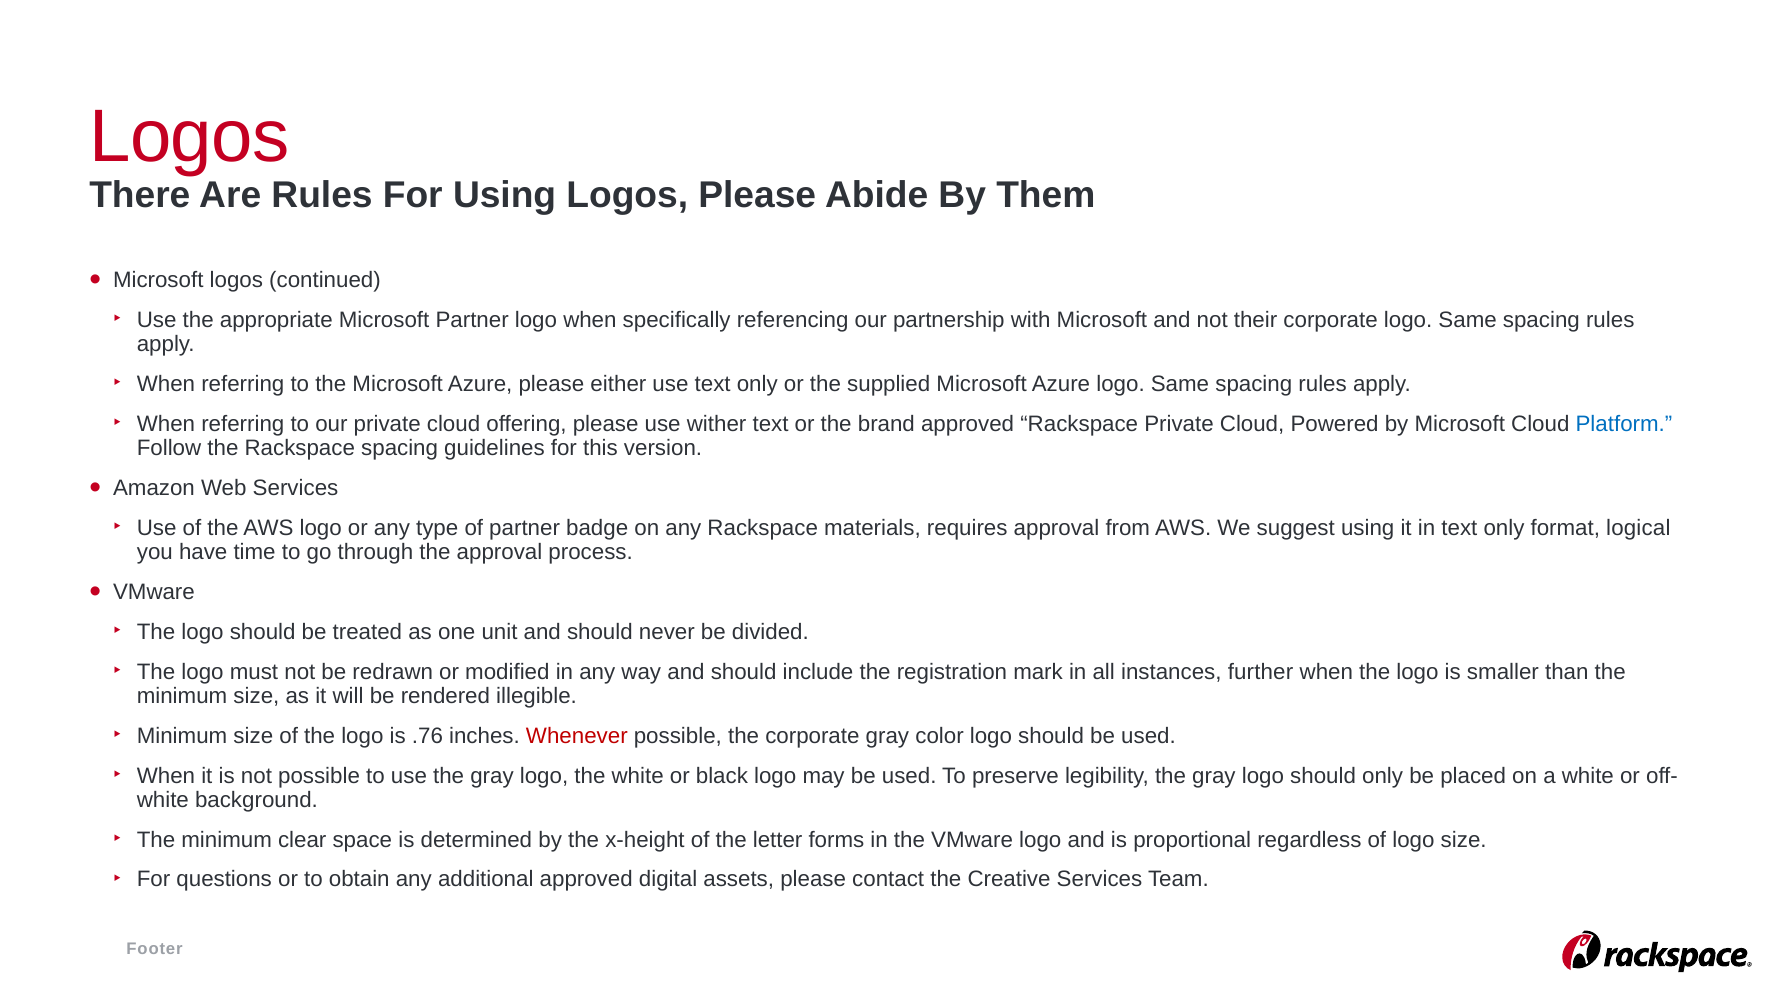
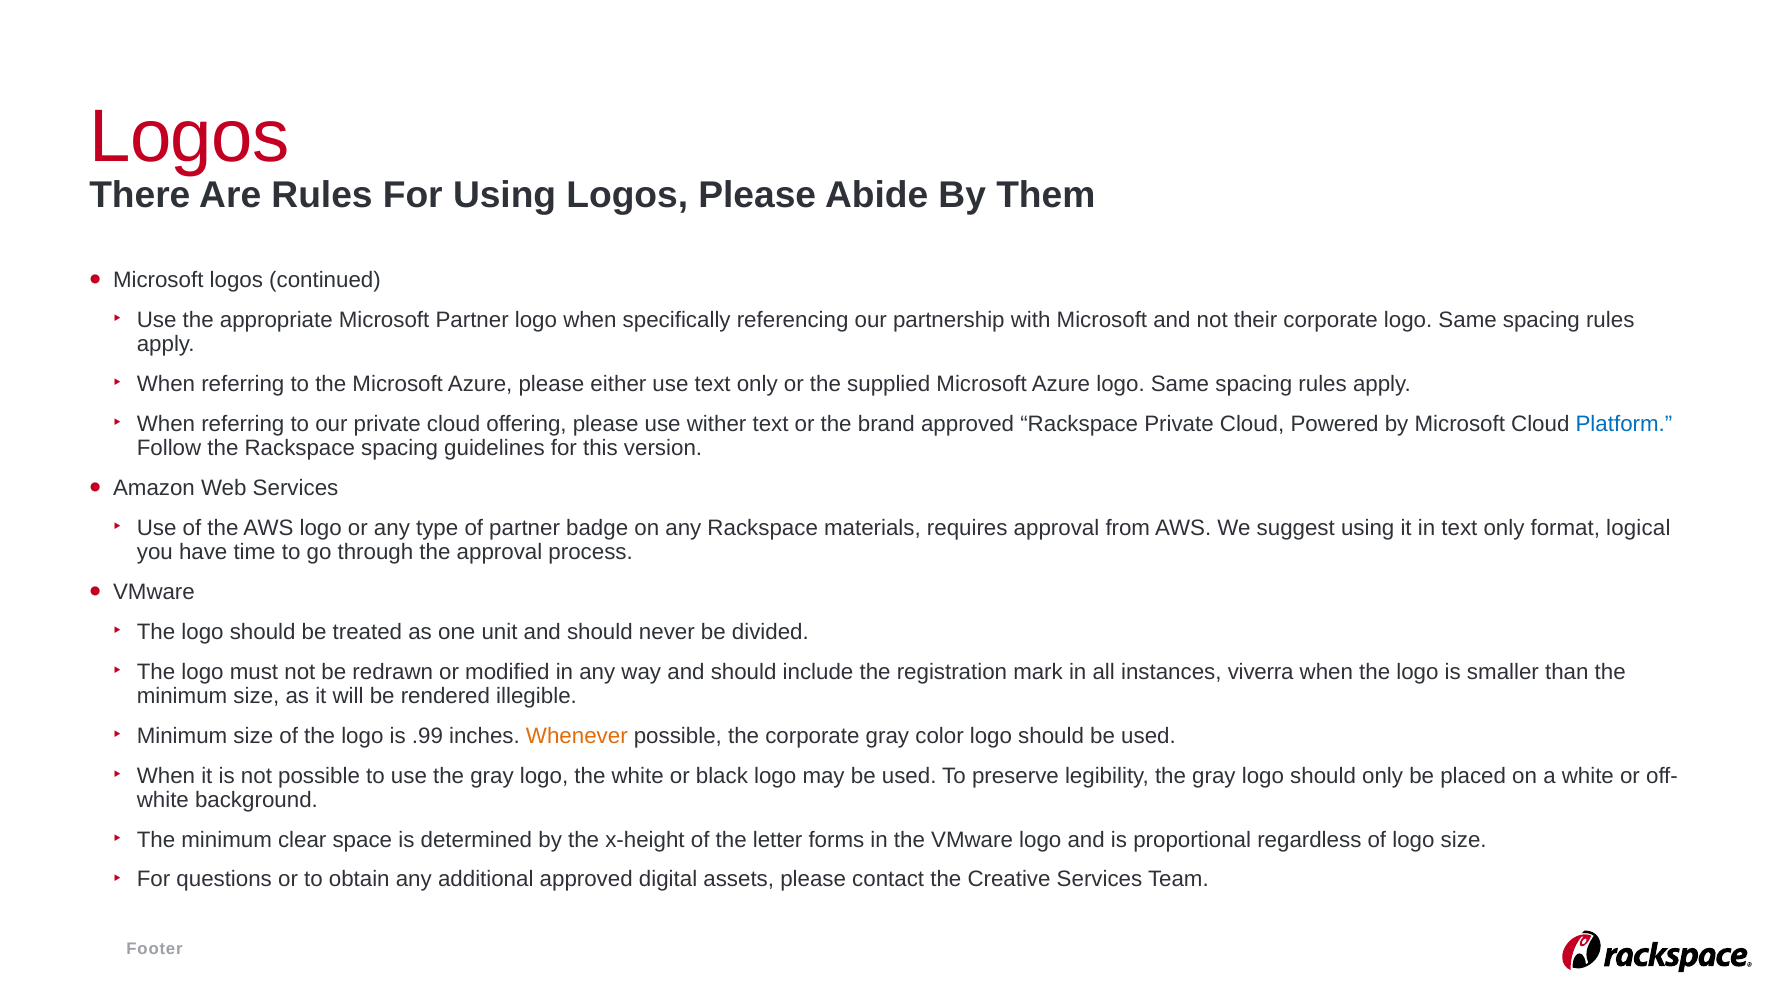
further: further -> viverra
.76: .76 -> .99
Whenever colour: red -> orange
